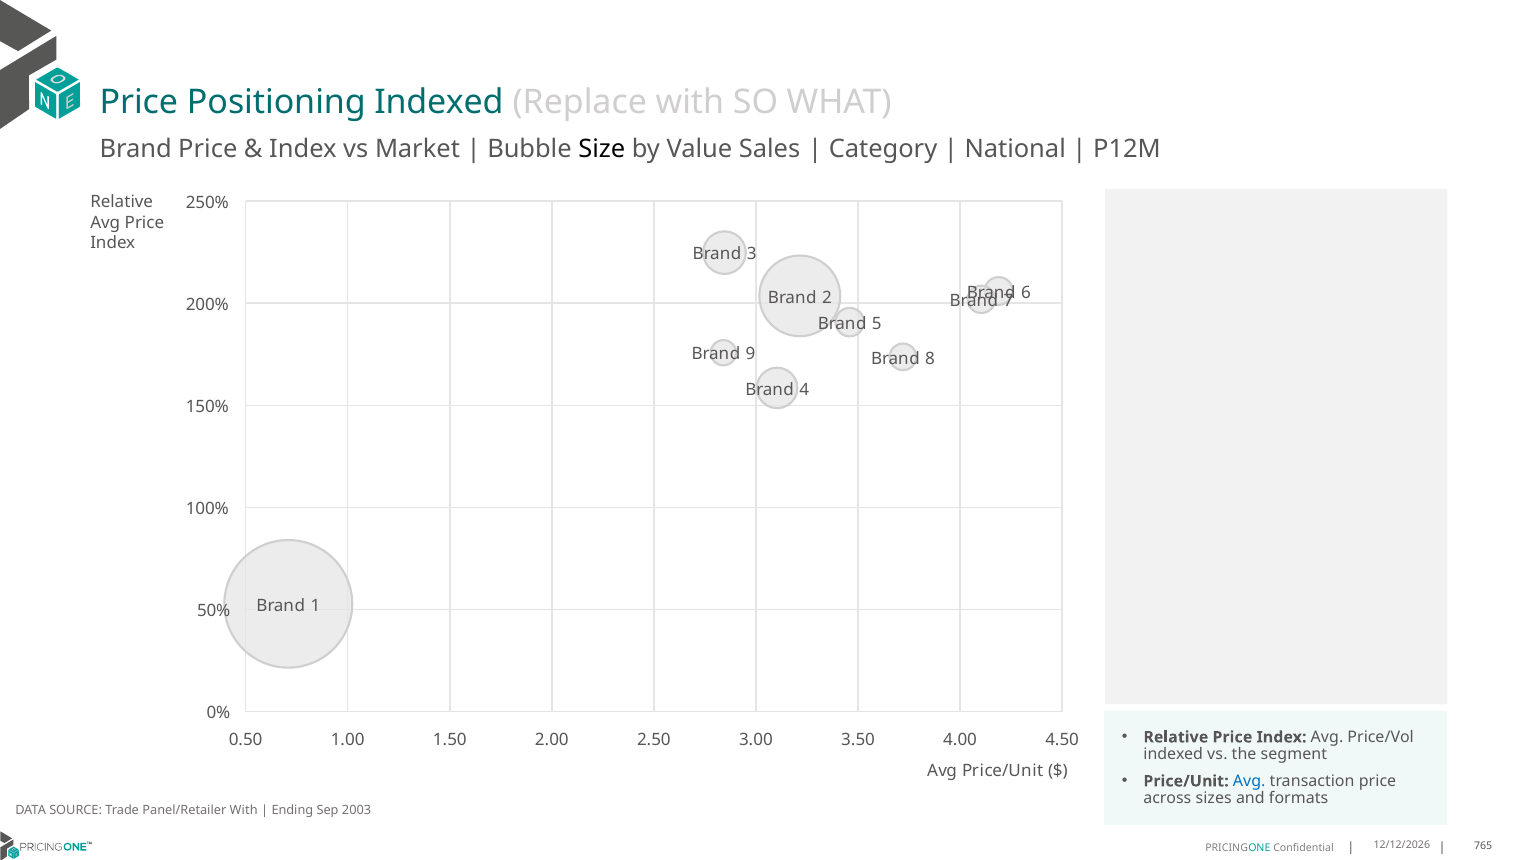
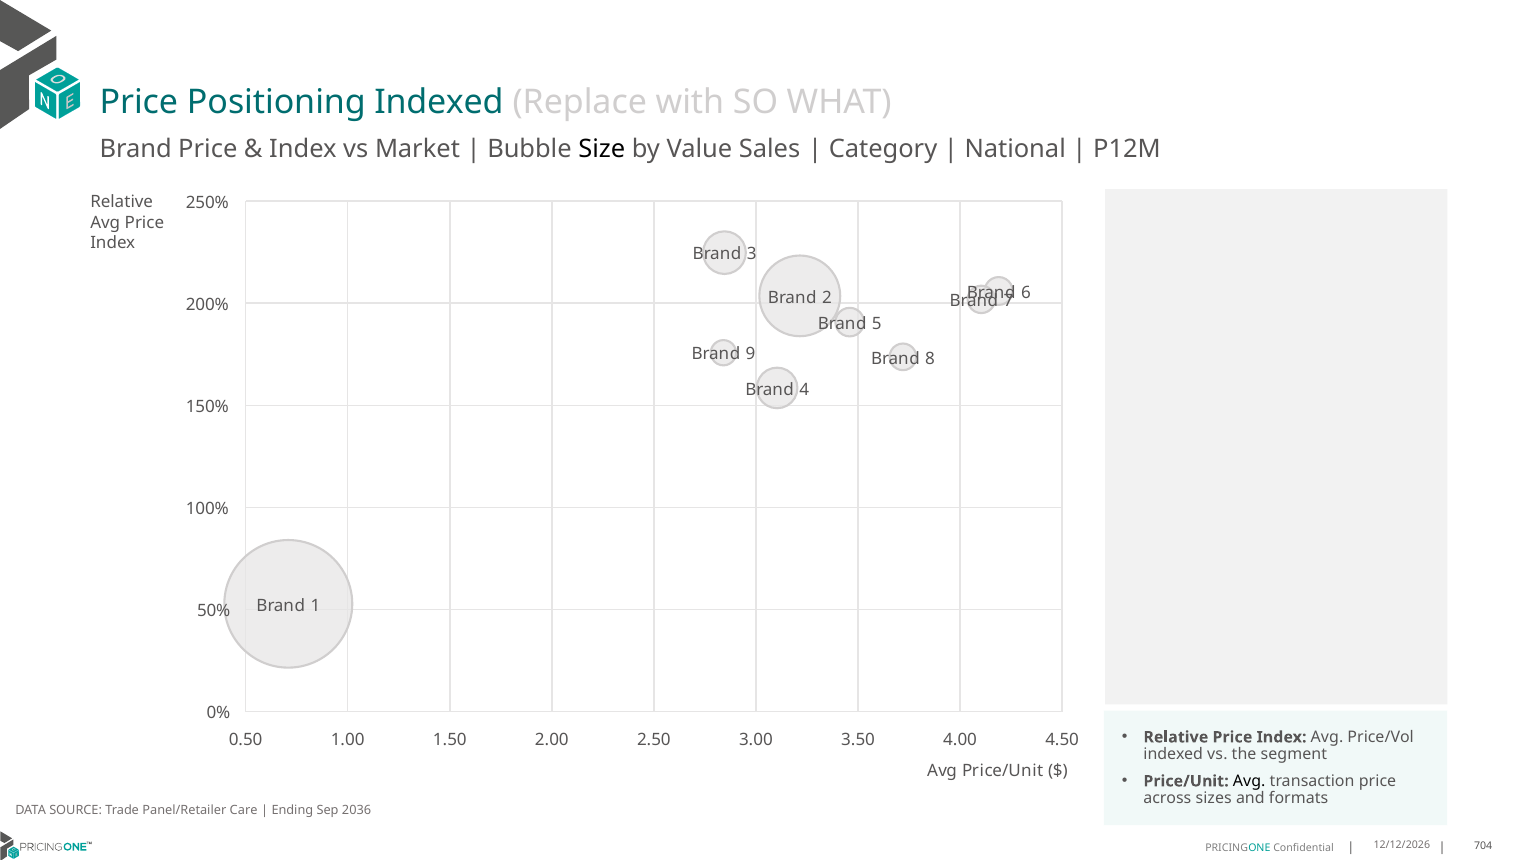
Avg at (1249, 782) colour: blue -> black
Panel/Retailer With: With -> Care
2003: 2003 -> 2036
765: 765 -> 704
